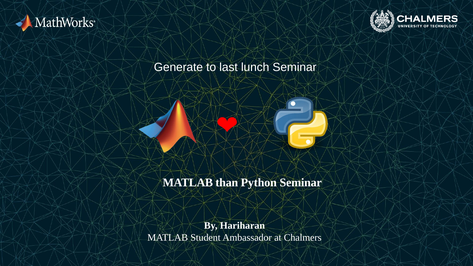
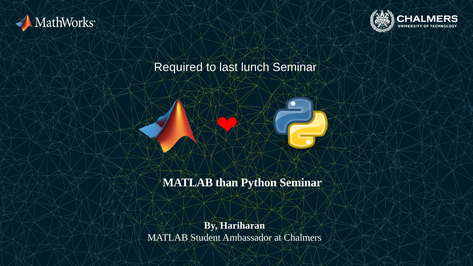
Generate: Generate -> Required
